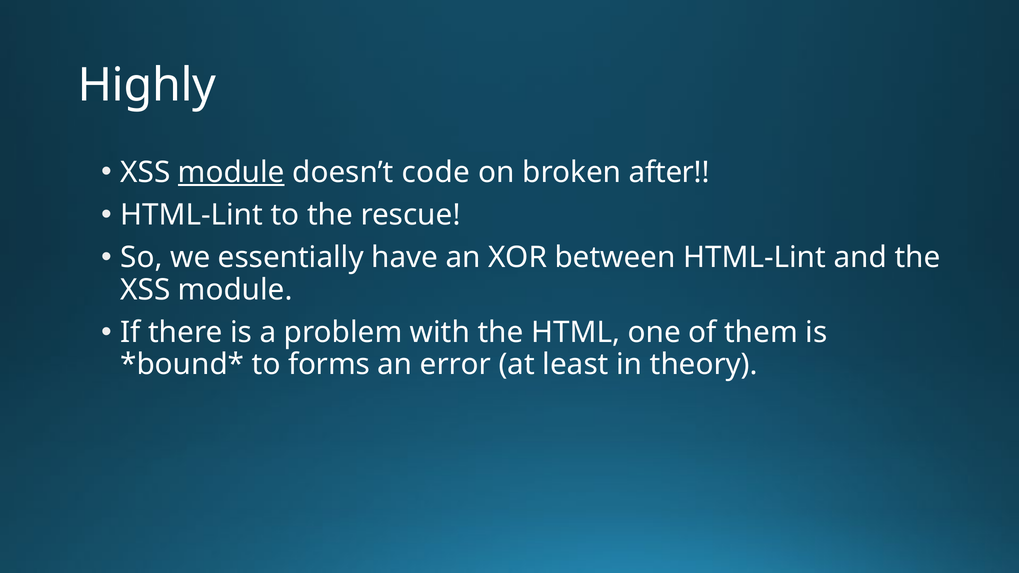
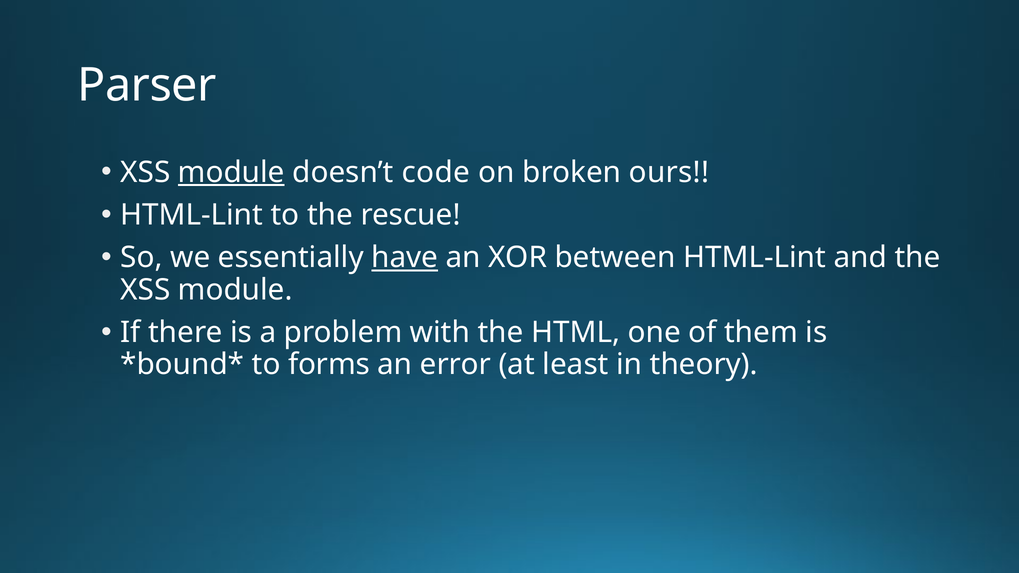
Highly: Highly -> Parser
after: after -> ours
have underline: none -> present
